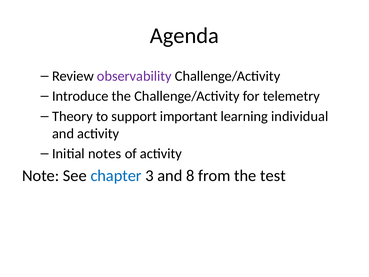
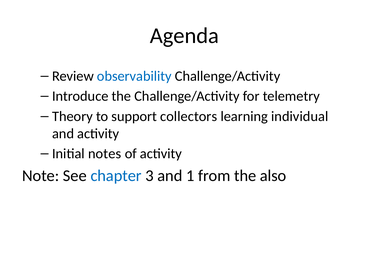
observability colour: purple -> blue
important: important -> collectors
8: 8 -> 1
test: test -> also
